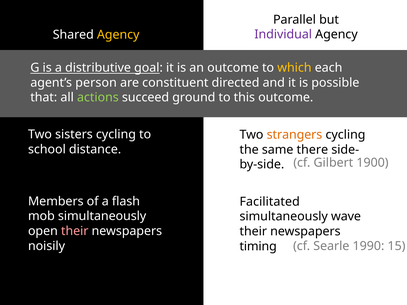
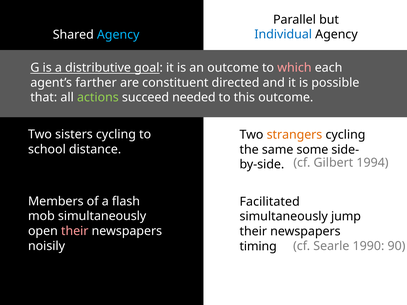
Individual colour: purple -> blue
Agency at (118, 35) colour: yellow -> light blue
which colour: yellow -> pink
person: person -> farther
ground: ground -> needed
there: there -> some
1900: 1900 -> 1994
wave: wave -> jump
15: 15 -> 90
